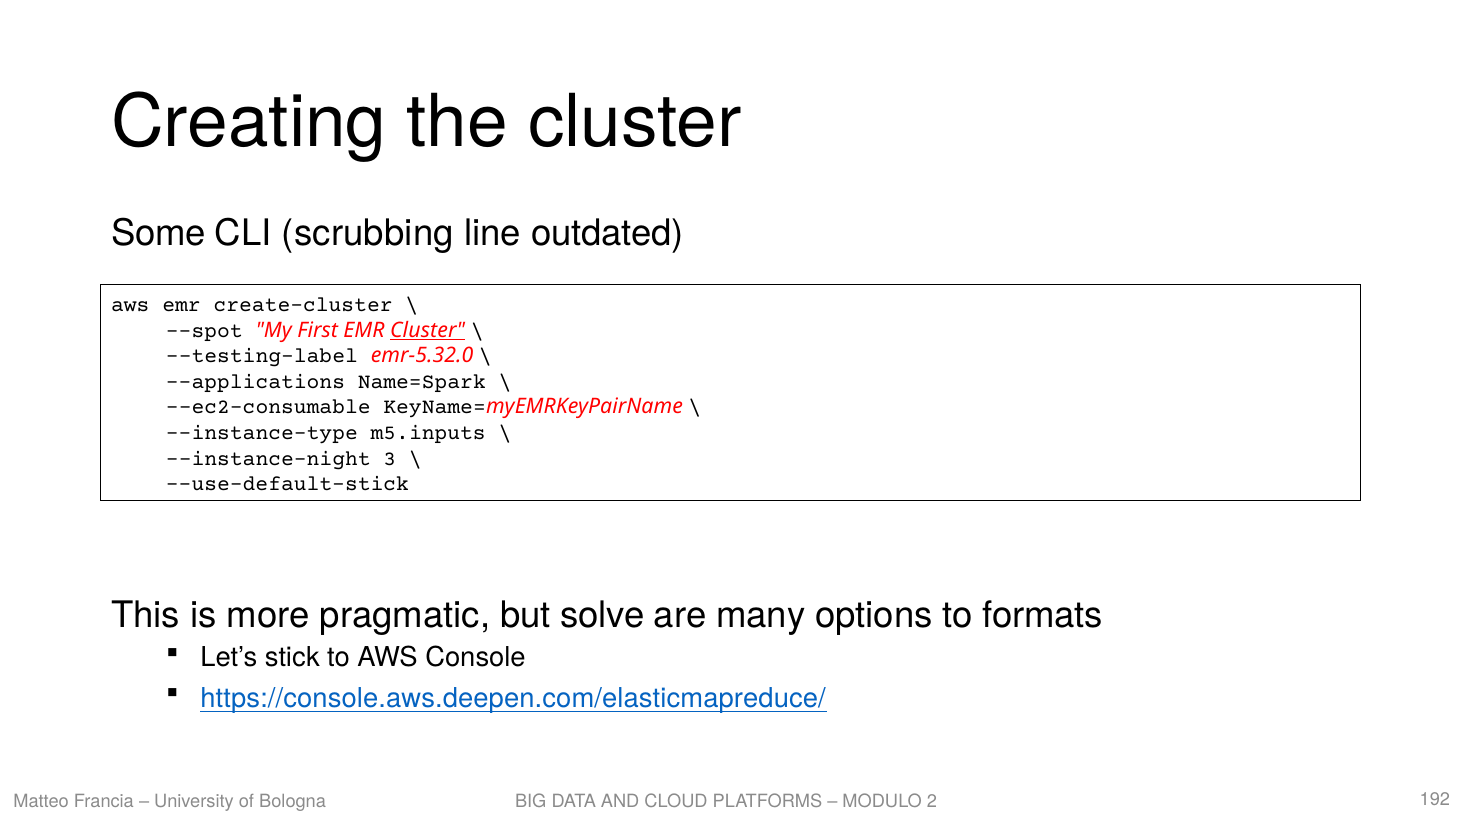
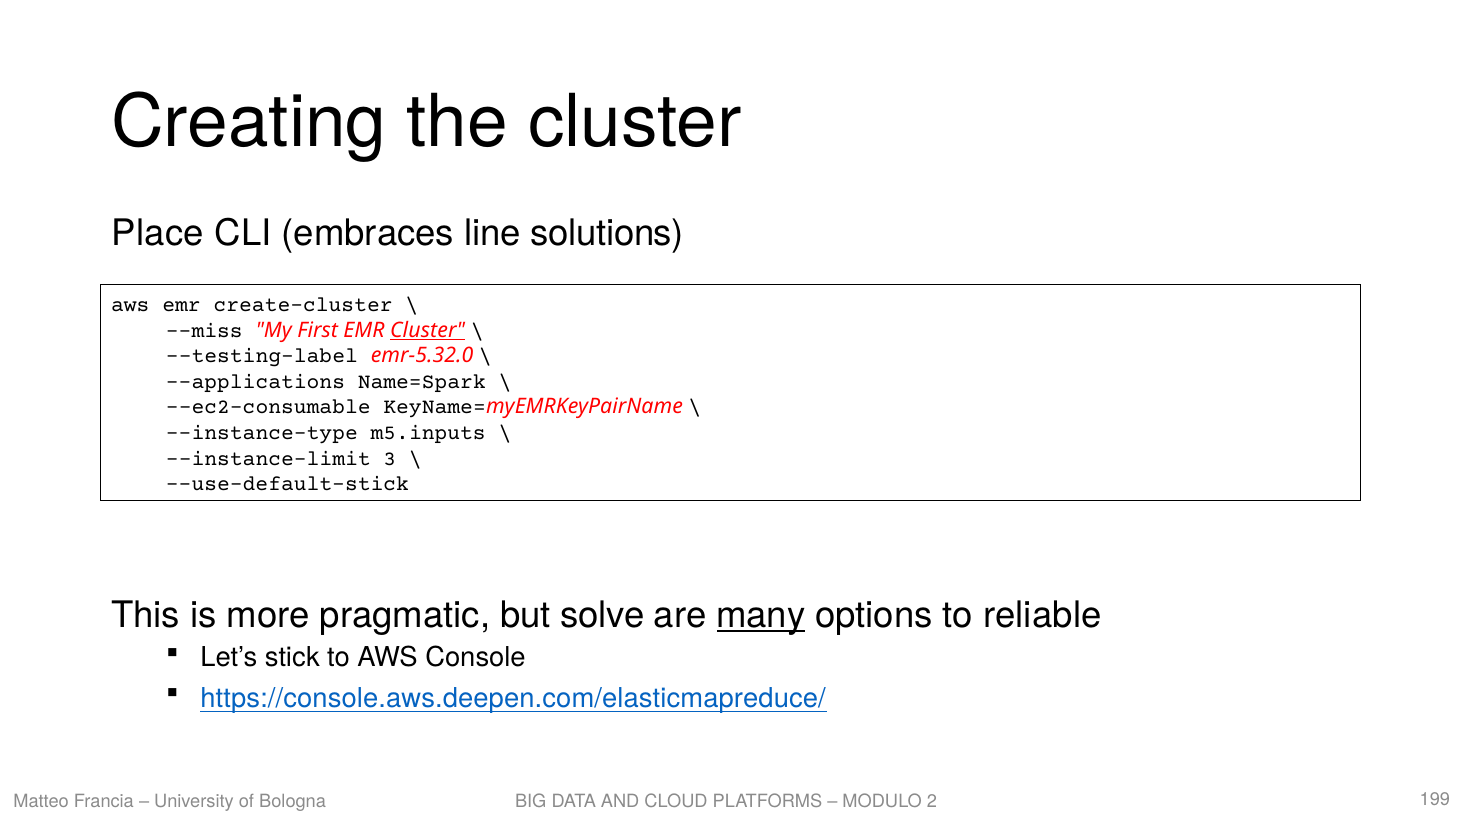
Some: Some -> Place
scrubbing: scrubbing -> embraces
outdated: outdated -> solutions
--spot: --spot -> --miss
--instance-night: --instance-night -> --instance-limit
many underline: none -> present
formats: formats -> reliable
192: 192 -> 199
